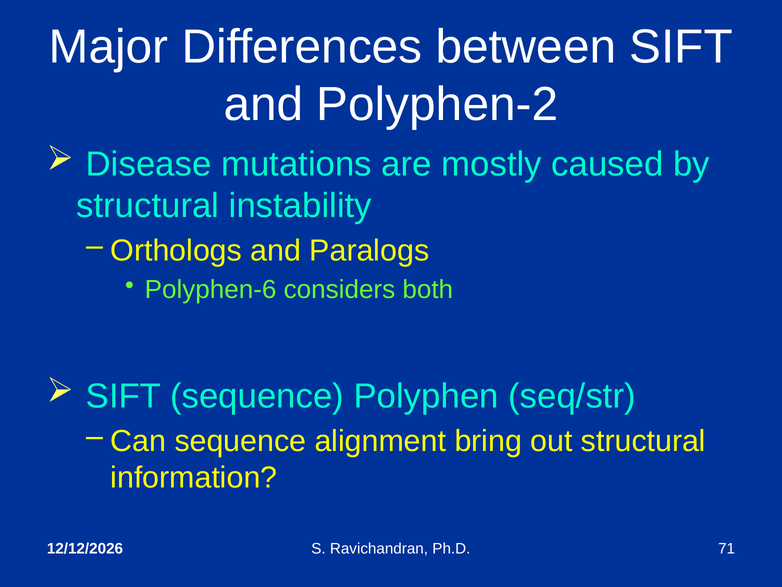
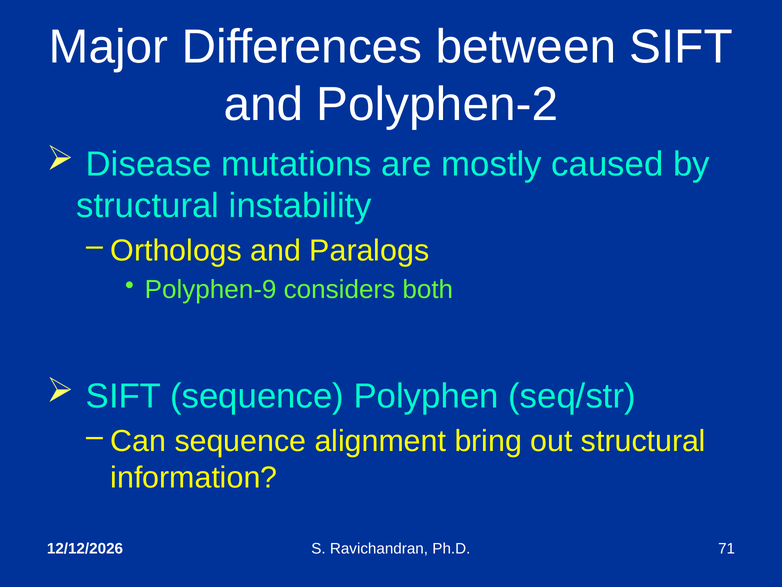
Polyphen-6: Polyphen-6 -> Polyphen-9
